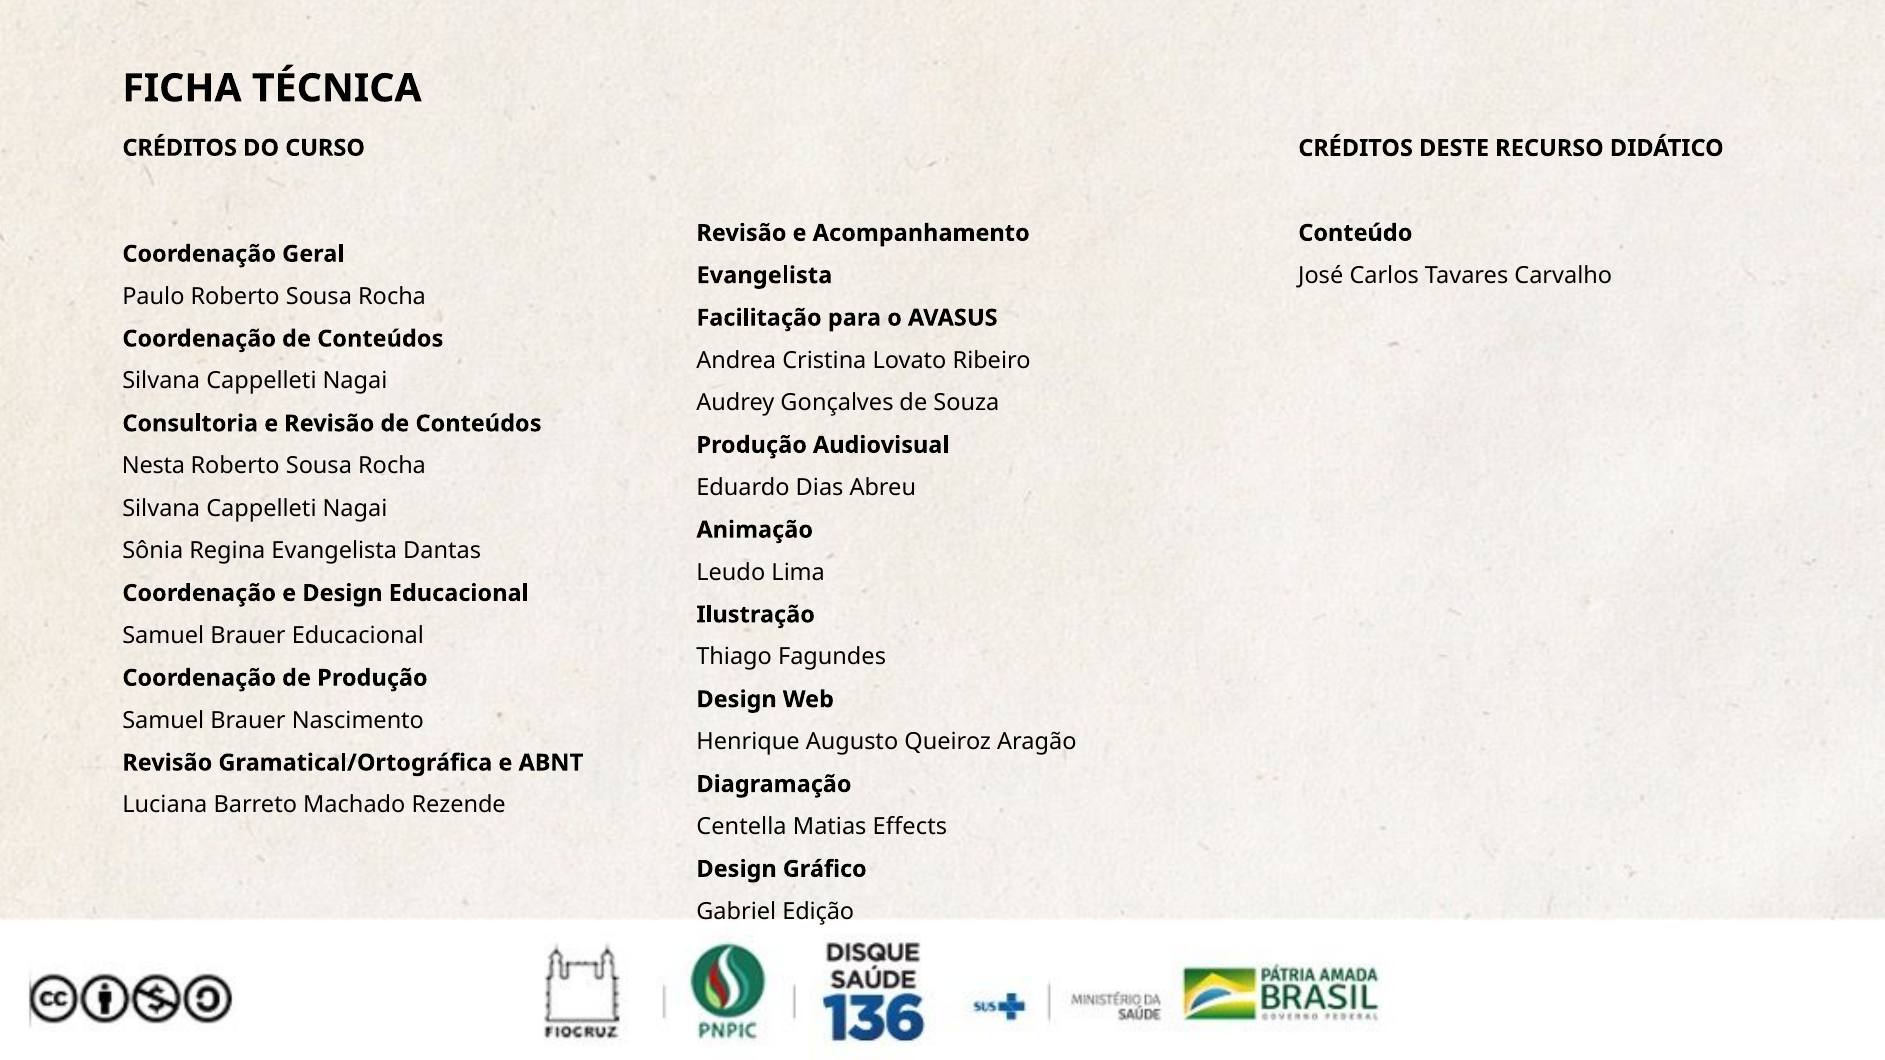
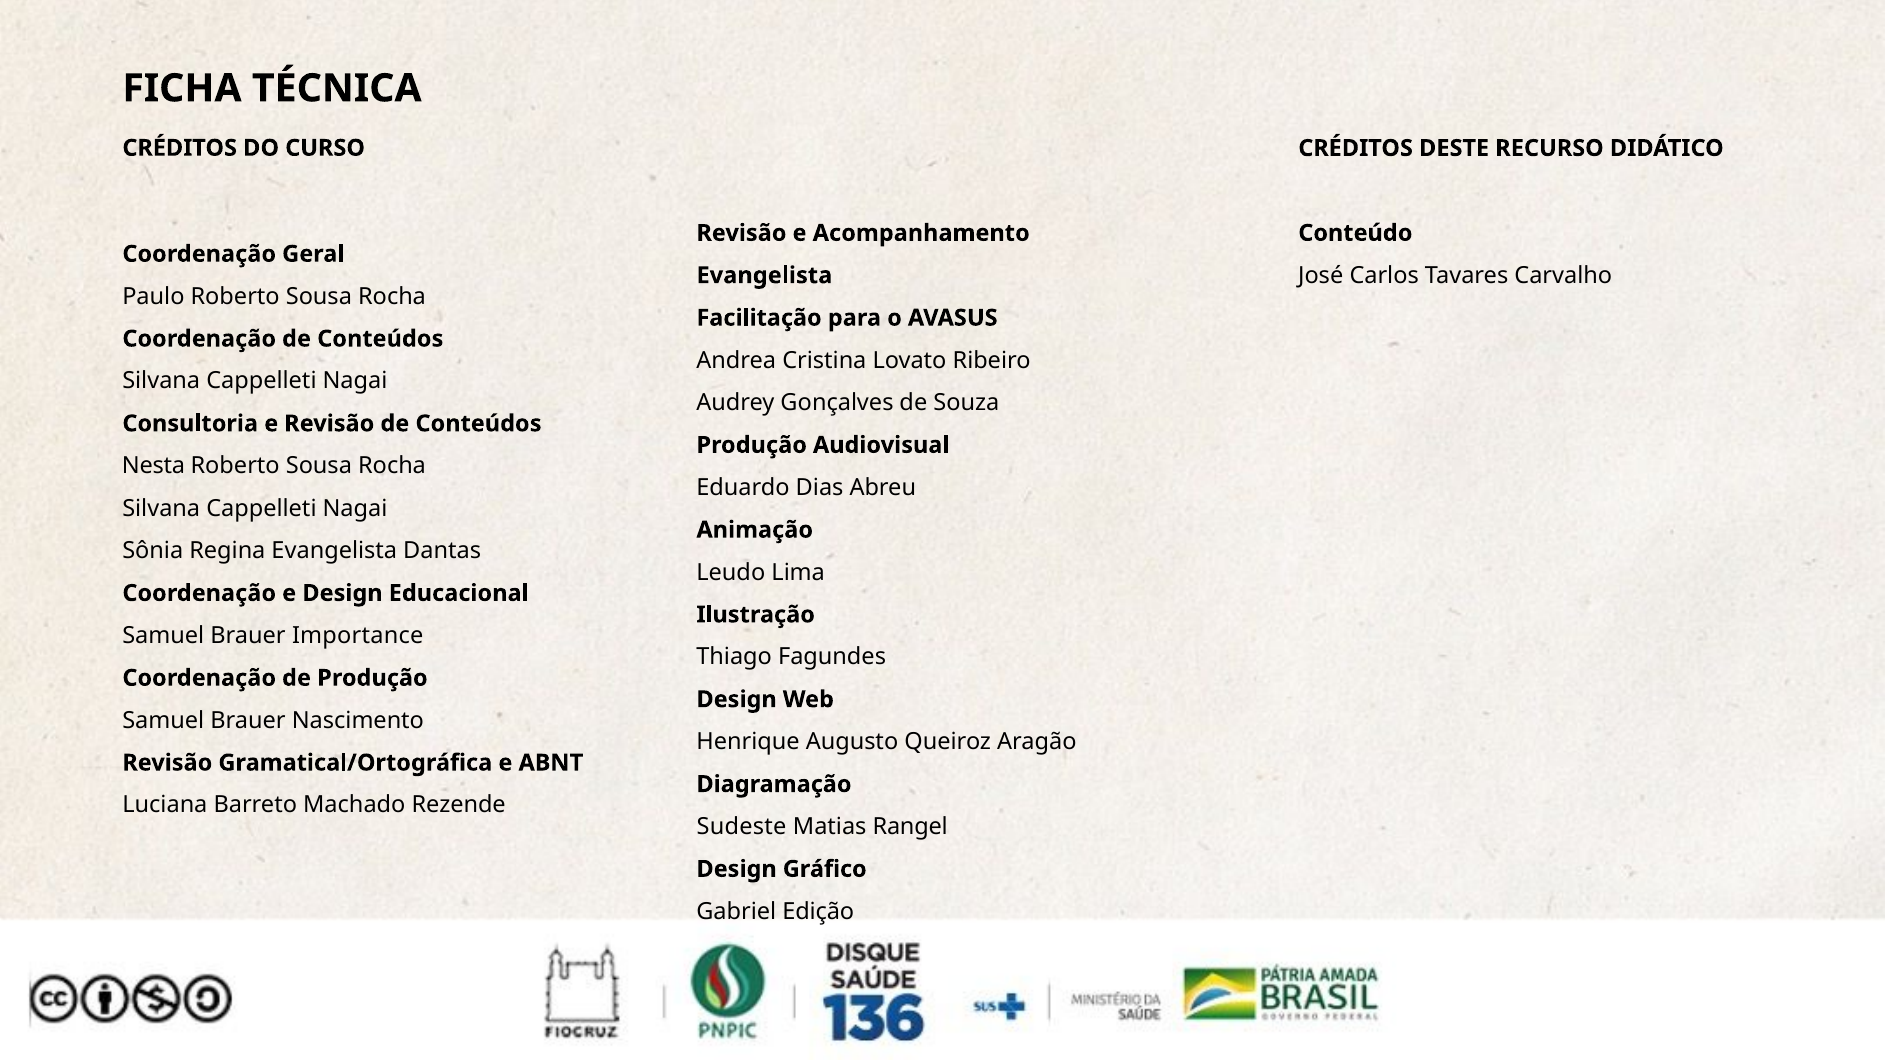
Brauer Educacional: Educacional -> Importance
Centella: Centella -> Sudeste
Effects: Effects -> Rangel
